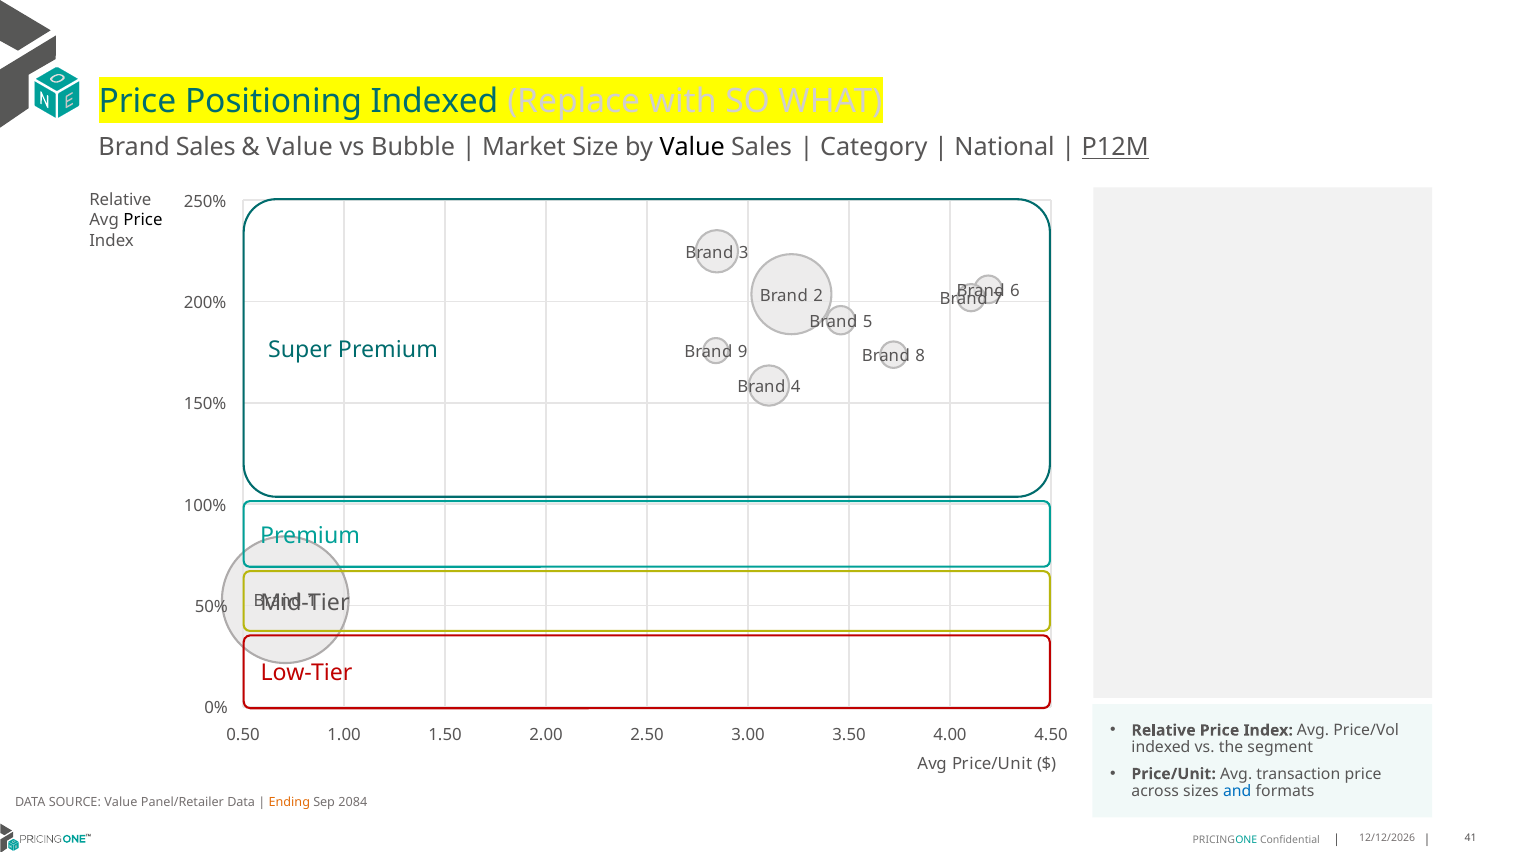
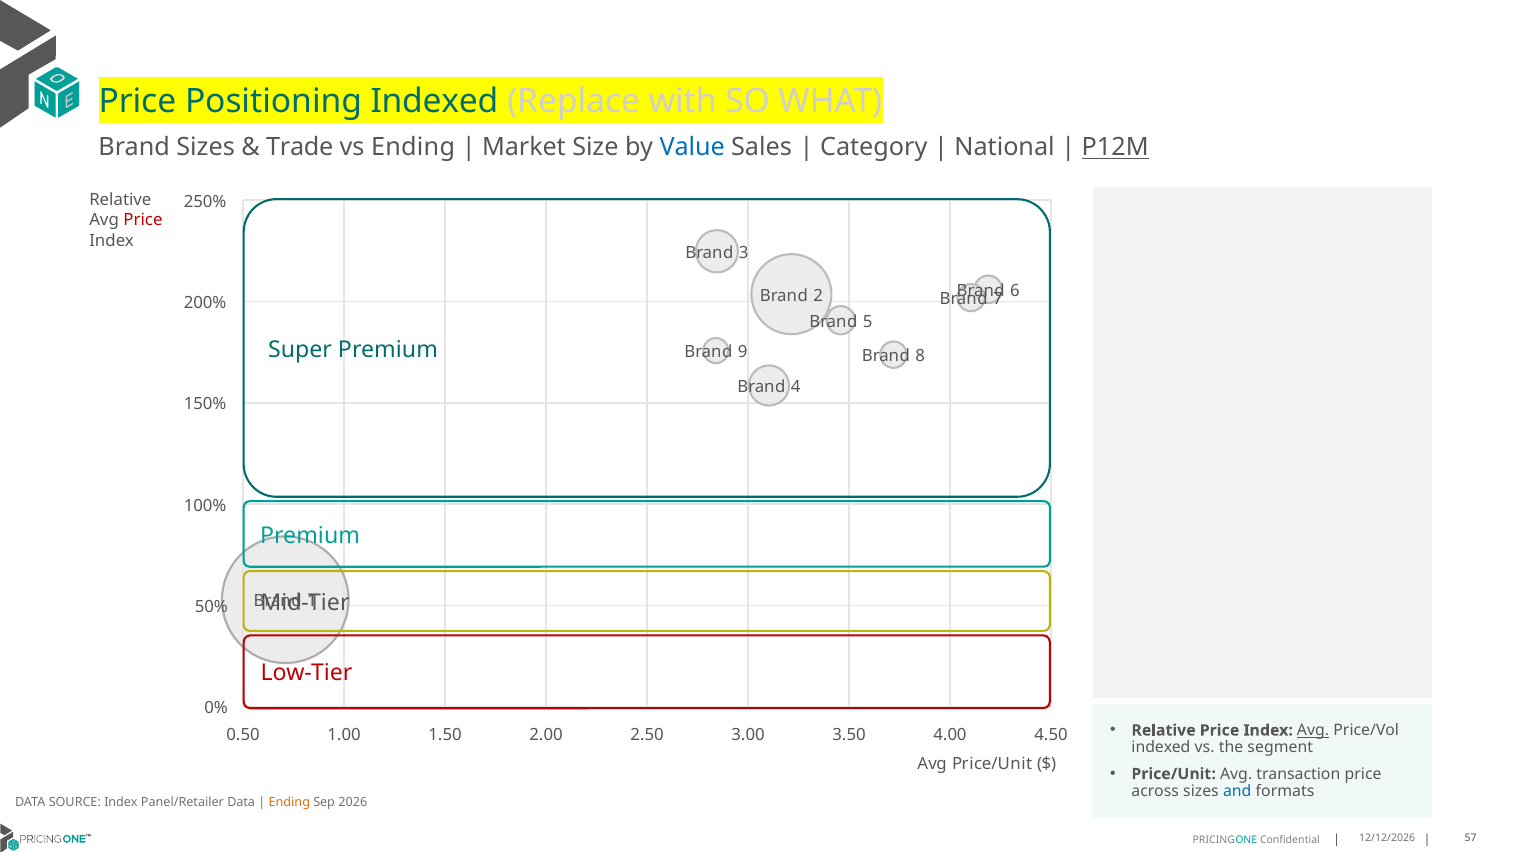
Brand Sales: Sales -> Sizes
Value at (300, 148): Value -> Trade
vs Bubble: Bubble -> Ending
Value at (692, 148) colour: black -> blue
Price at (143, 220) colour: black -> red
Avg at (1313, 730) underline: none -> present
SOURCE Value: Value -> Index
2084: 2084 -> 2026
41: 41 -> 57
